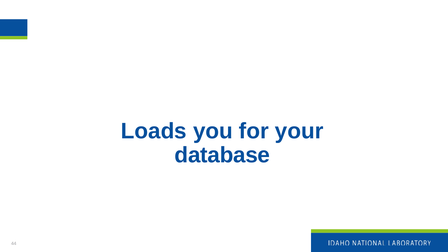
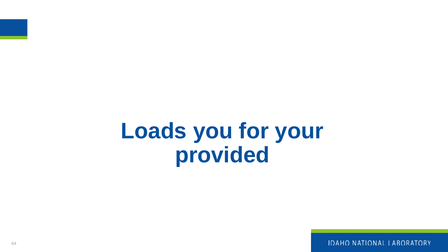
database: database -> provided
